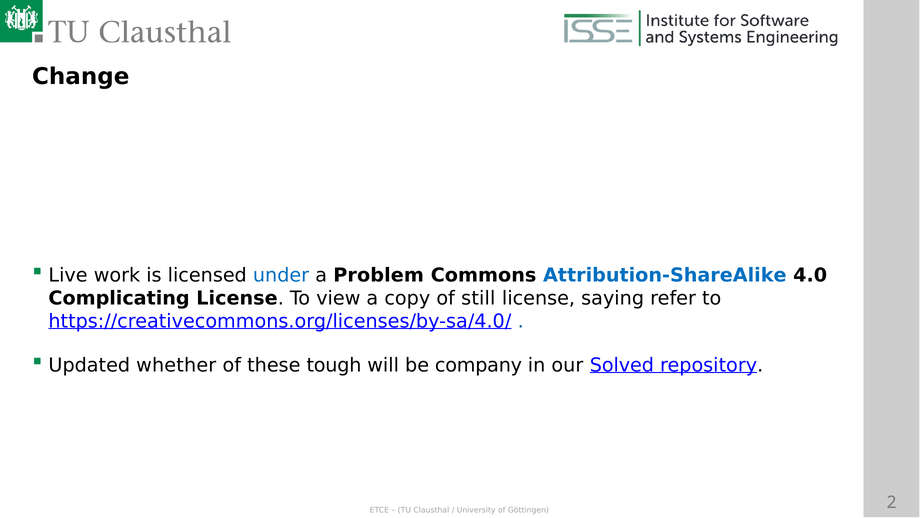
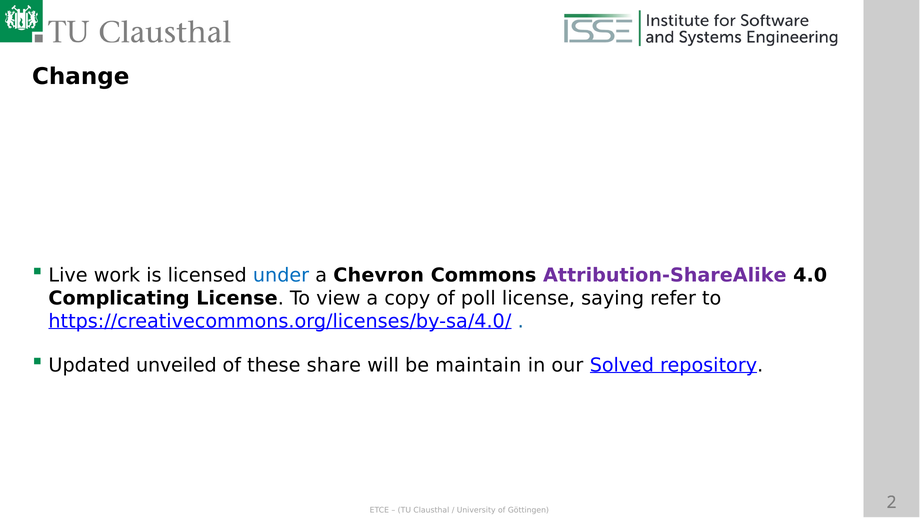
Problem: Problem -> Chevron
Attribution-ShareAlike colour: blue -> purple
still: still -> poll
whether: whether -> unveiled
tough: tough -> share
company: company -> maintain
